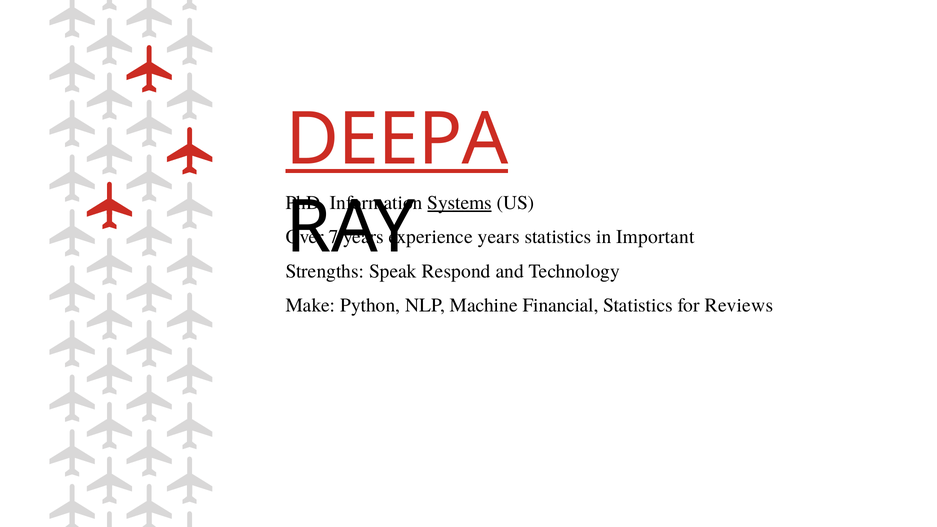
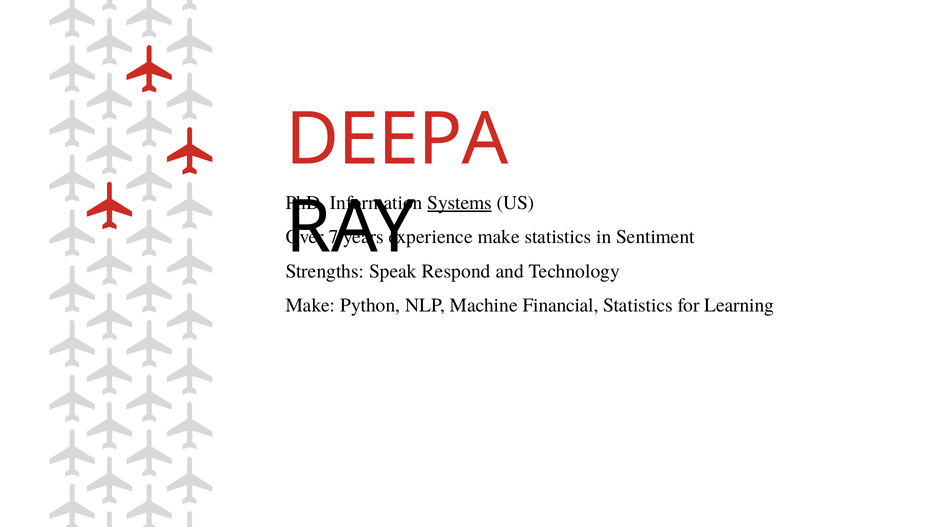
DEEPA underline: present -> none
experience years: years -> make
Important: Important -> Sentiment
Reviews: Reviews -> Learning
